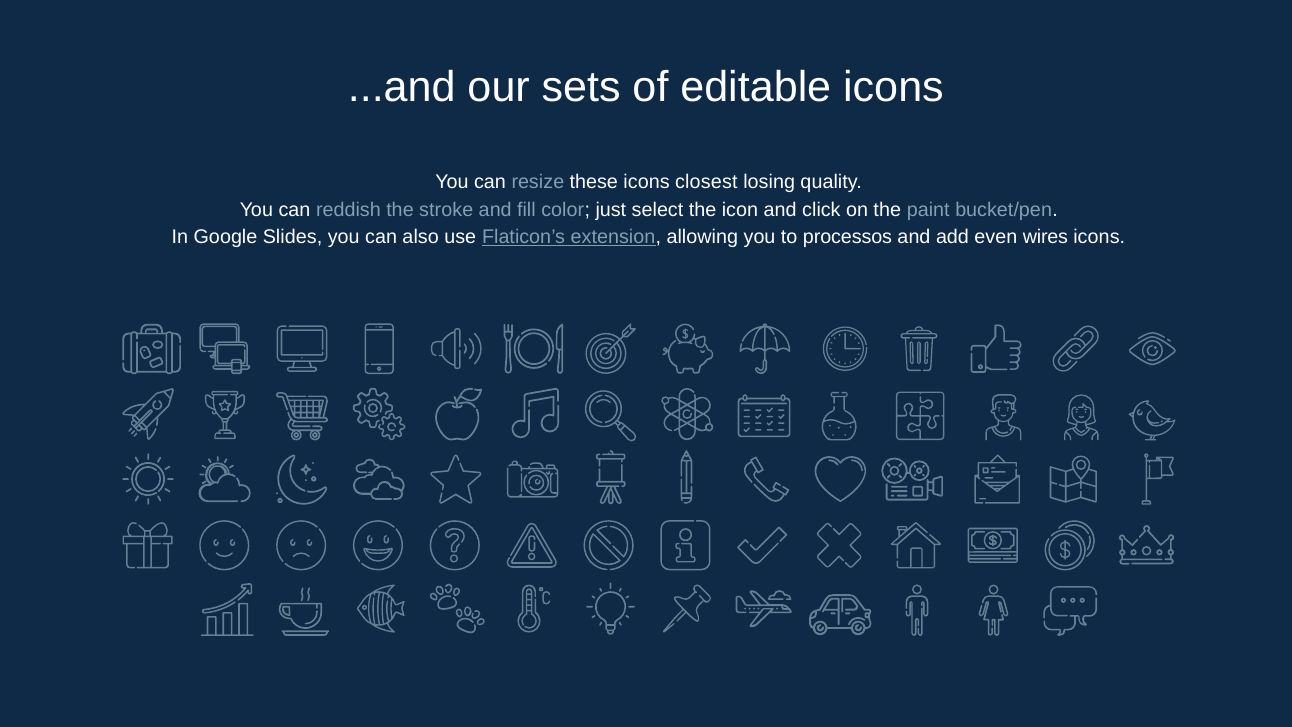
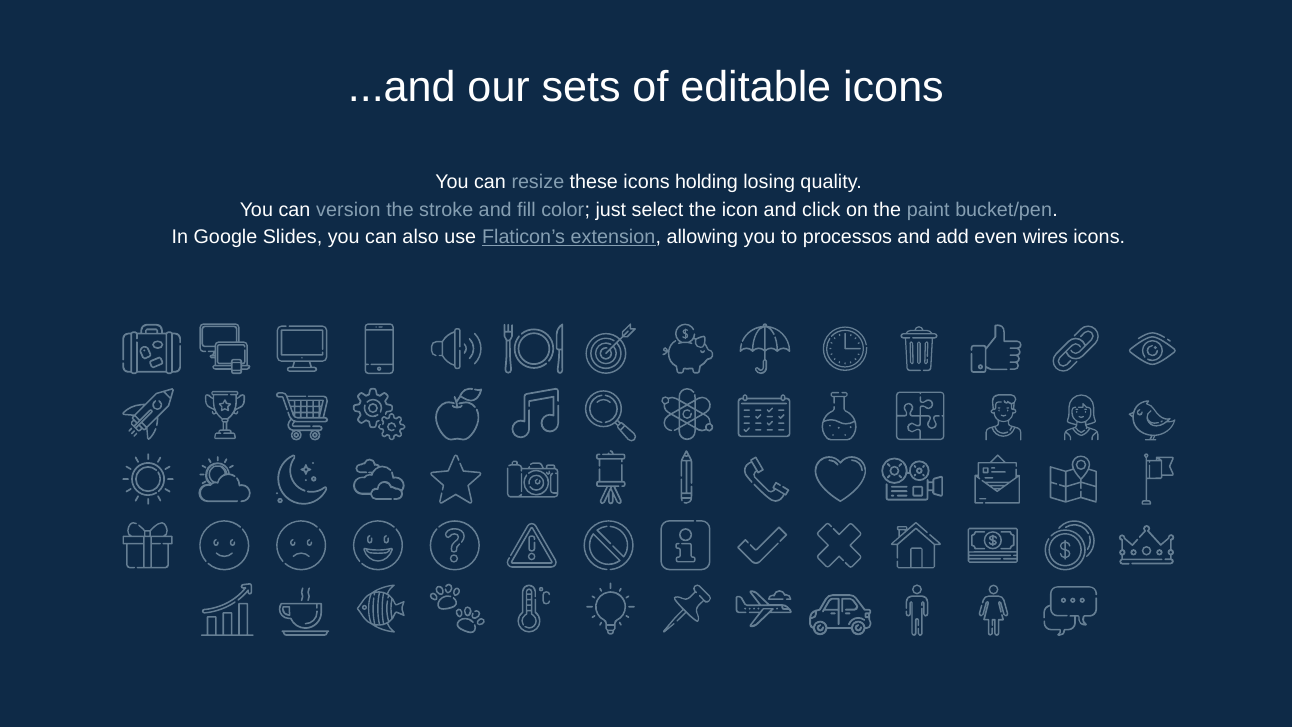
closest: closest -> holding
reddish: reddish -> version
